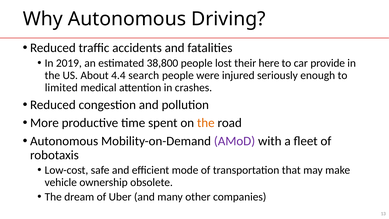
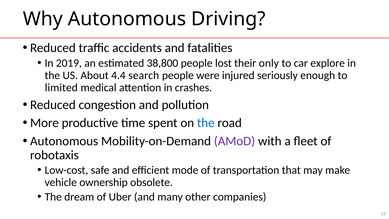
here: here -> only
provide: provide -> explore
the at (206, 123) colour: orange -> blue
